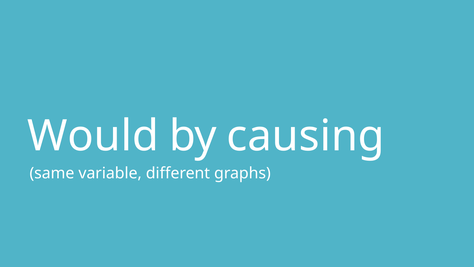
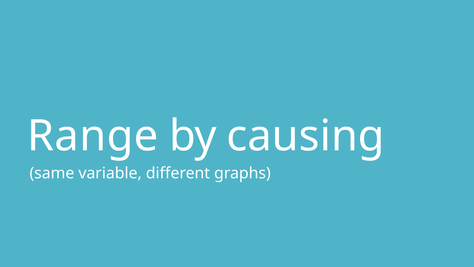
Would: Would -> Range
